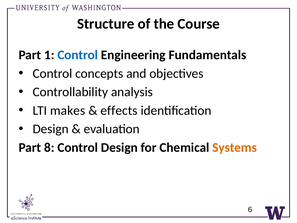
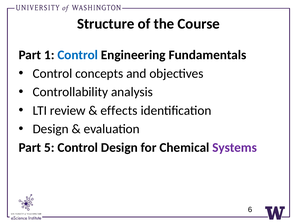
makes: makes -> review
8: 8 -> 5
Systems colour: orange -> purple
